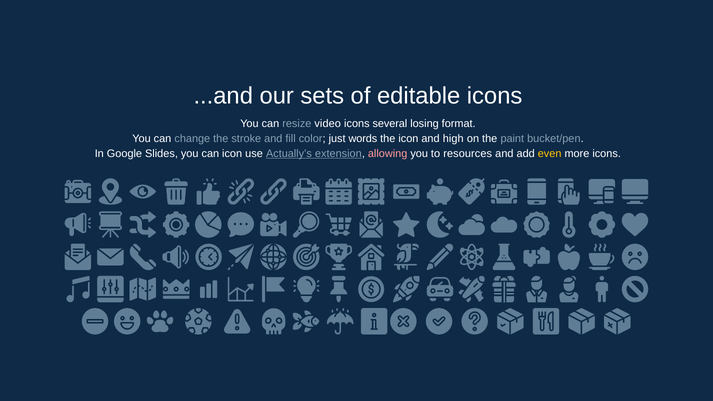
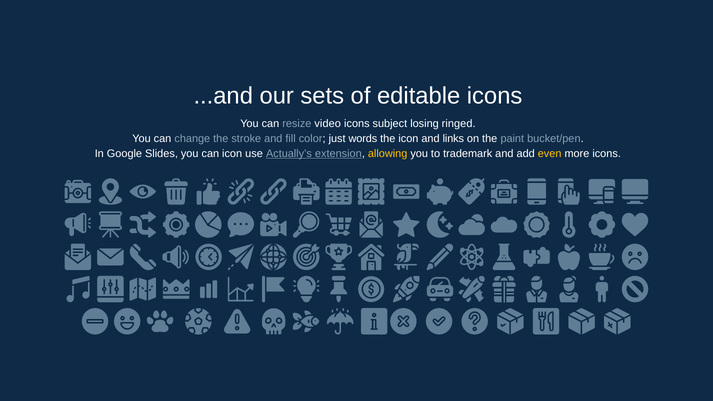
several: several -> subject
format: format -> ringed
high: high -> links
allowing colour: pink -> yellow
resources: resources -> trademark
